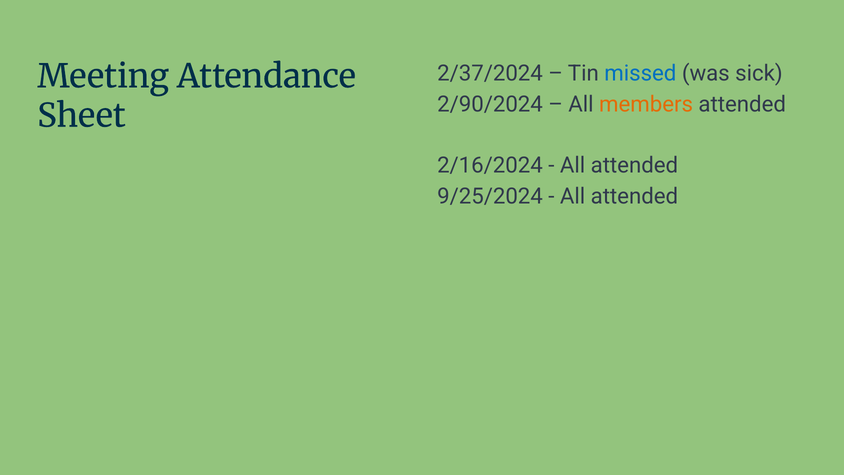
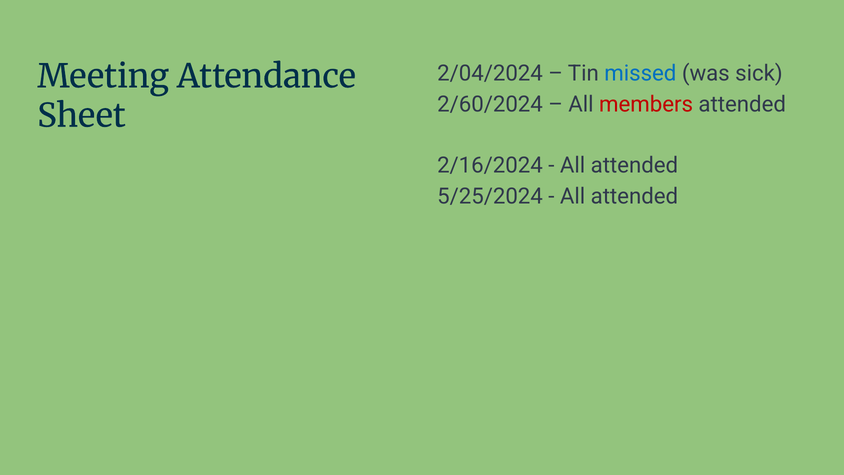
2/37/2024: 2/37/2024 -> 2/04/2024
2/90/2024: 2/90/2024 -> 2/60/2024
members colour: orange -> red
9/25/2024: 9/25/2024 -> 5/25/2024
